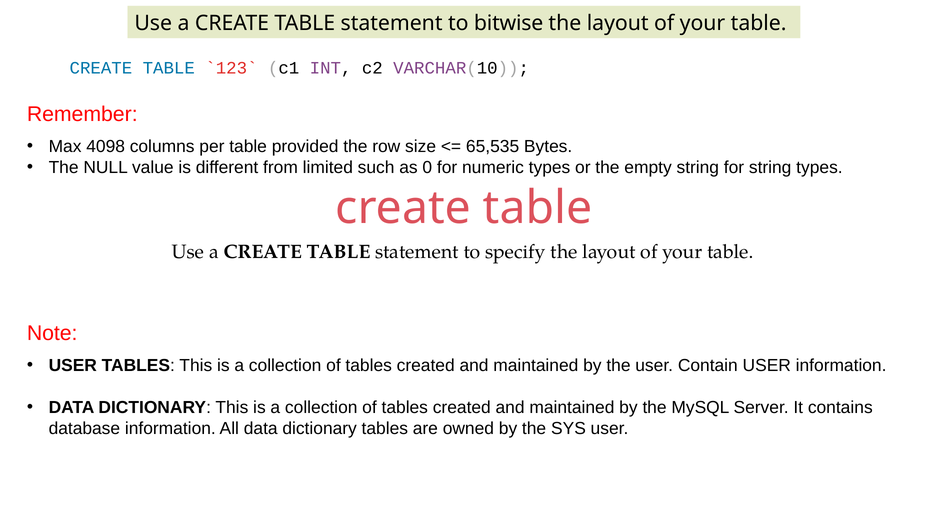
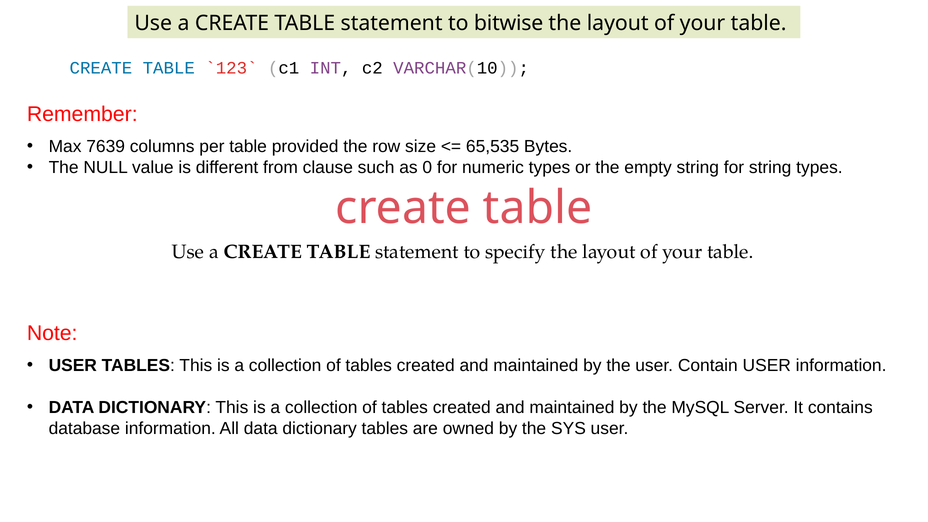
4098: 4098 -> 7639
limited: limited -> clause
